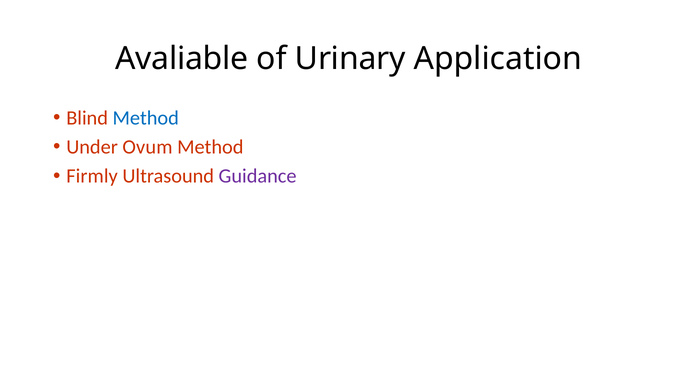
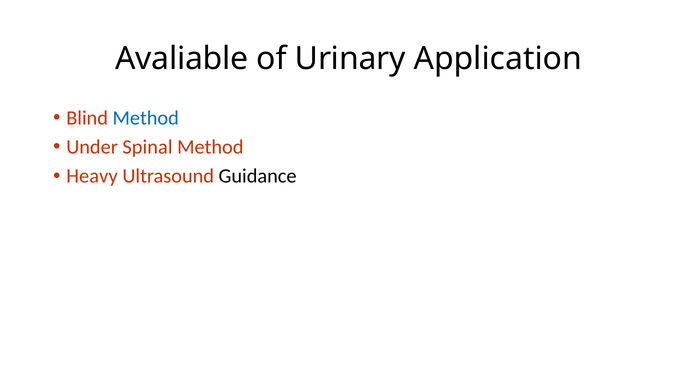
Ovum: Ovum -> Spinal
Firmly: Firmly -> Heavy
Guidance colour: purple -> black
